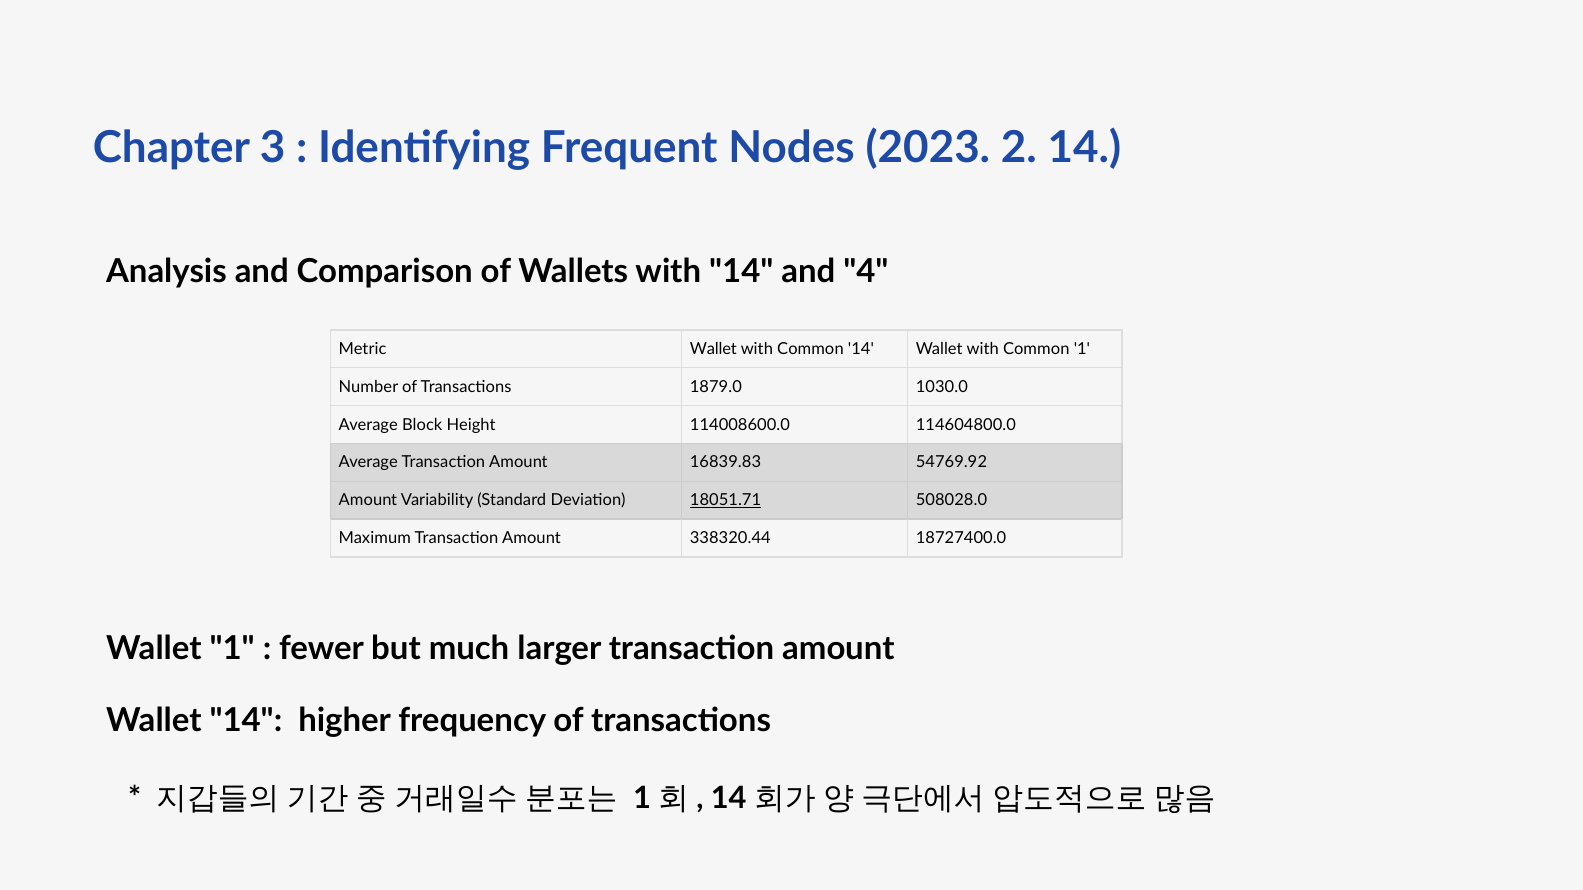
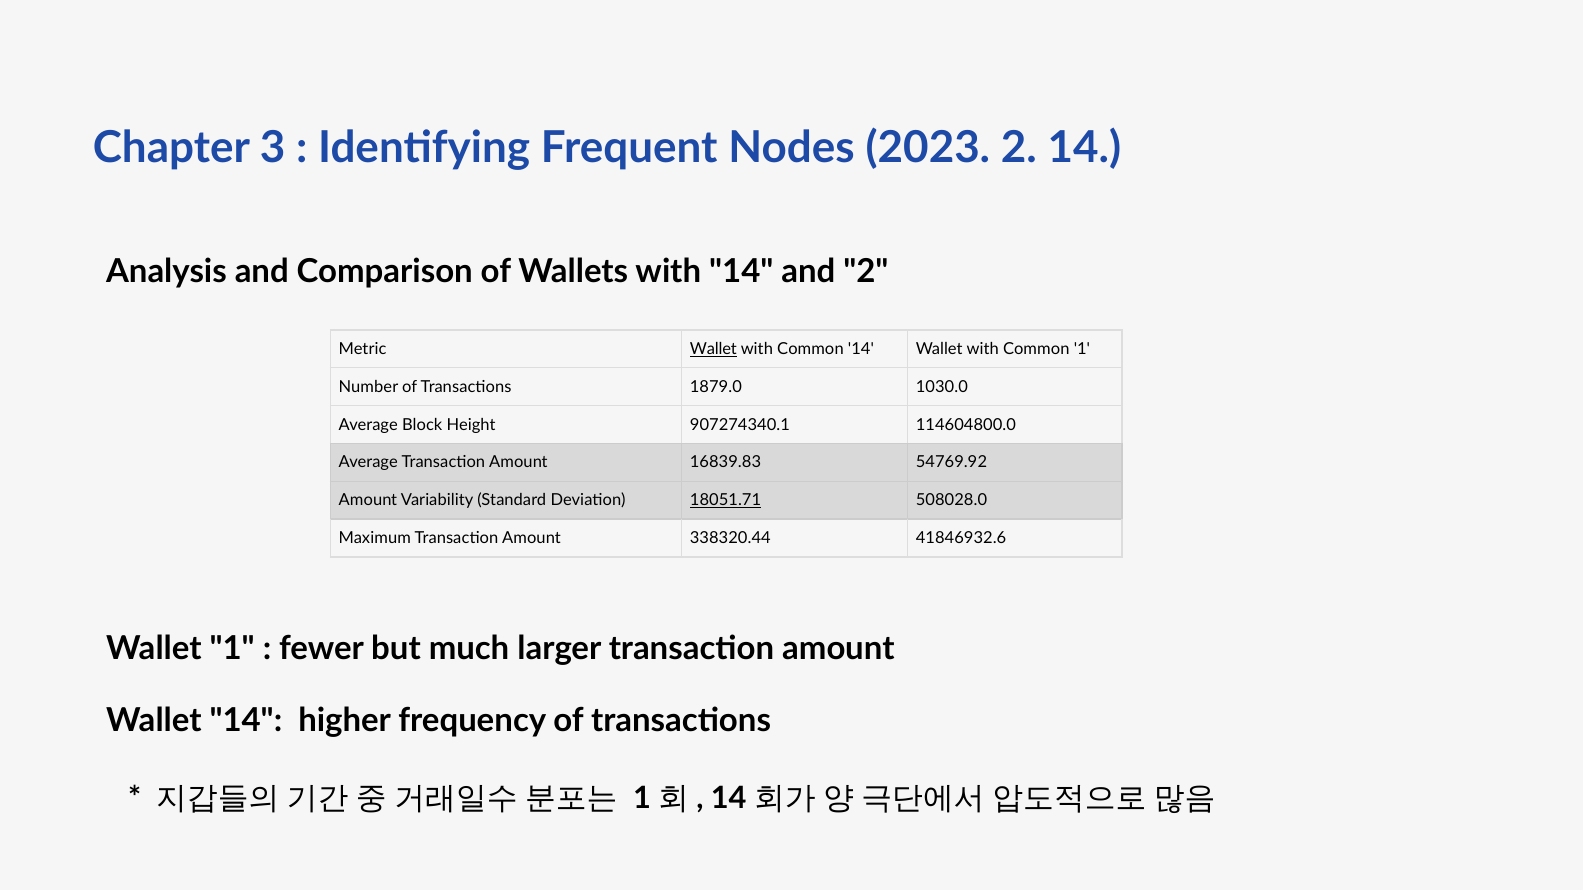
and 4: 4 -> 2
Wallet at (713, 349) underline: none -> present
114008600.0: 114008600.0 -> 907274340.1
18727400.0: 18727400.0 -> 41846932.6
